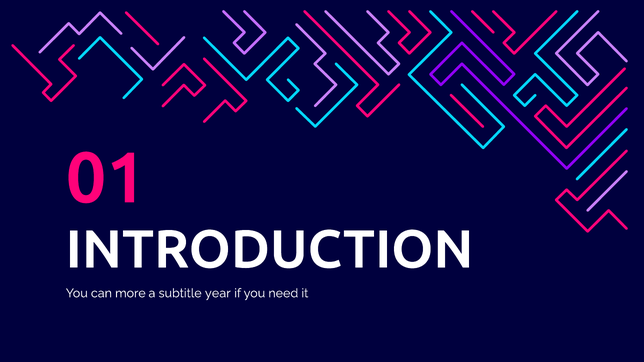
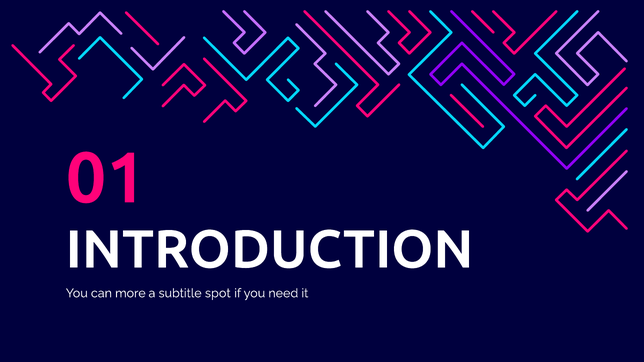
year: year -> spot
